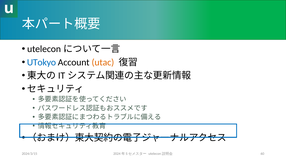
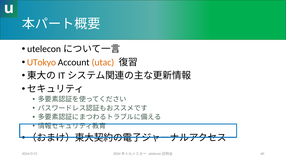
UTokyo colour: blue -> orange
